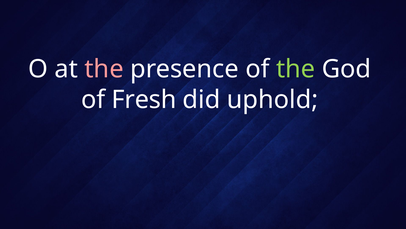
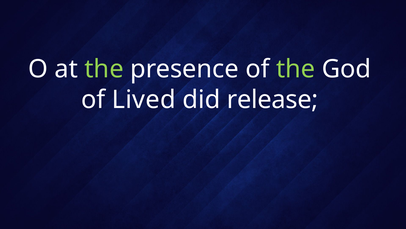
the at (104, 69) colour: pink -> light green
Fresh: Fresh -> Lived
uphold: uphold -> release
